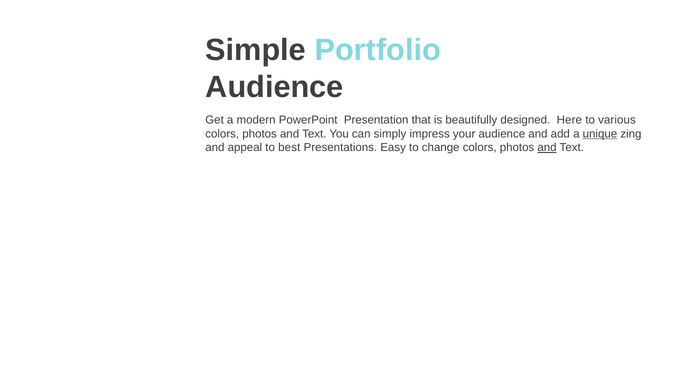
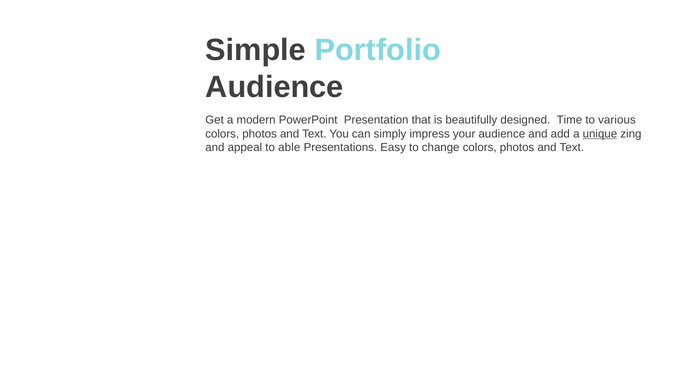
Here: Here -> Time
best: best -> able
and at (547, 147) underline: present -> none
